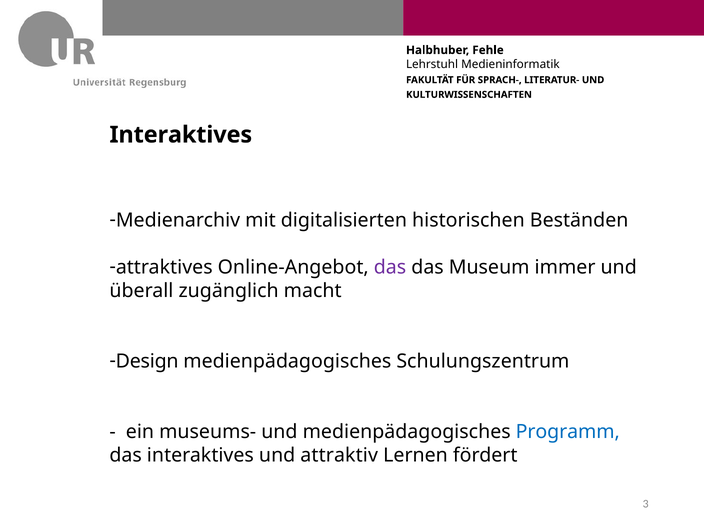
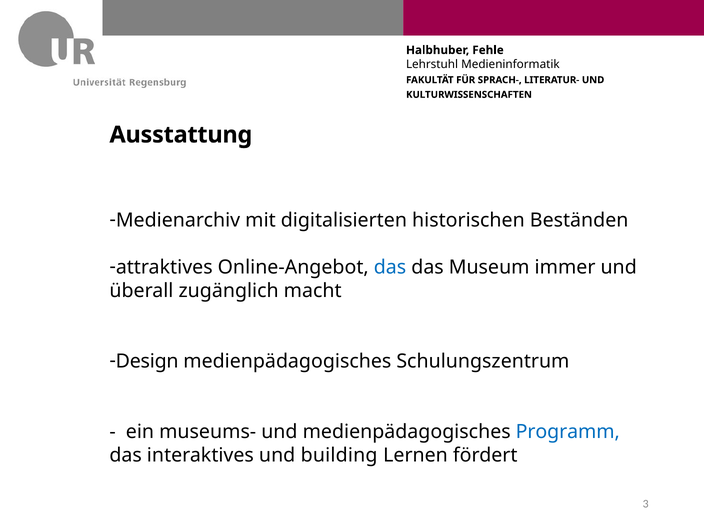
Interaktives at (181, 135): Interaktives -> Ausstattung
das at (390, 267) colour: purple -> blue
attraktiv: attraktiv -> building
